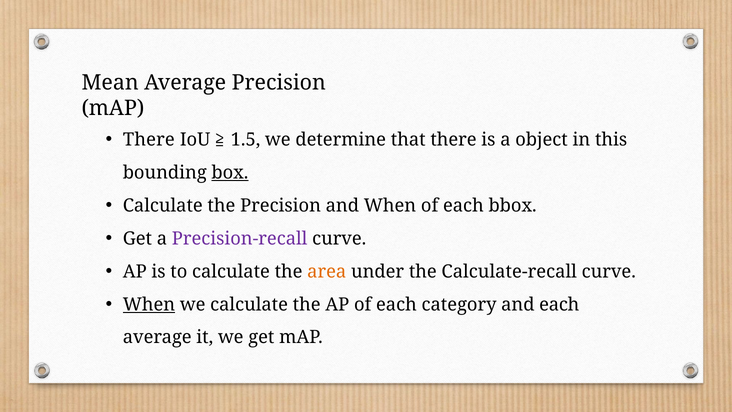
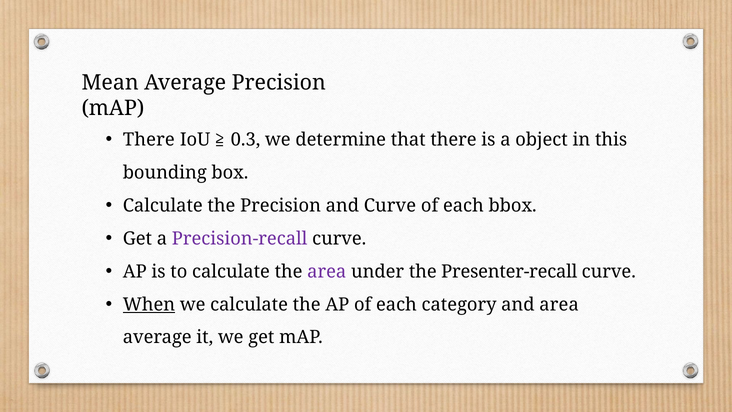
1.5: 1.5 -> 0.3
box underline: present -> none
and When: When -> Curve
area at (327, 271) colour: orange -> purple
Calculate-recall: Calculate-recall -> Presenter-recall
and each: each -> area
